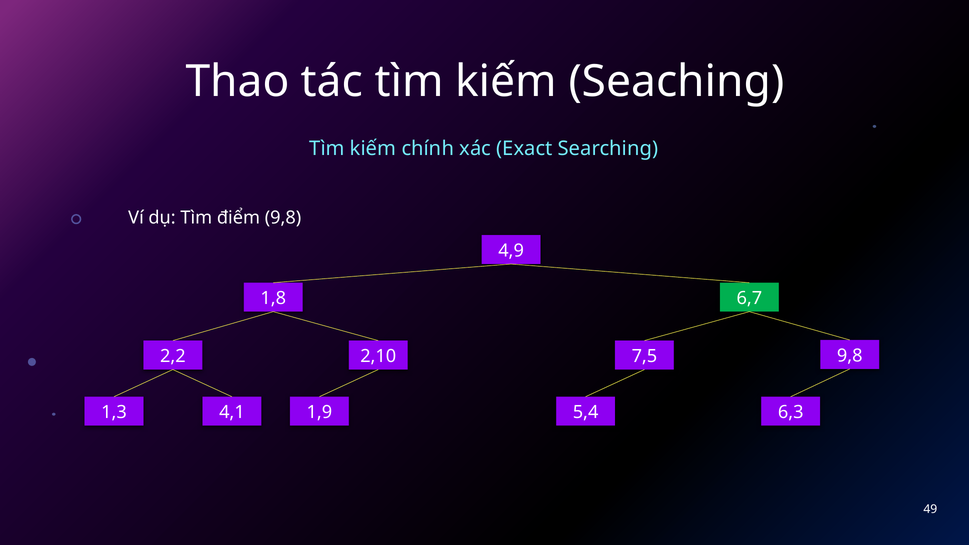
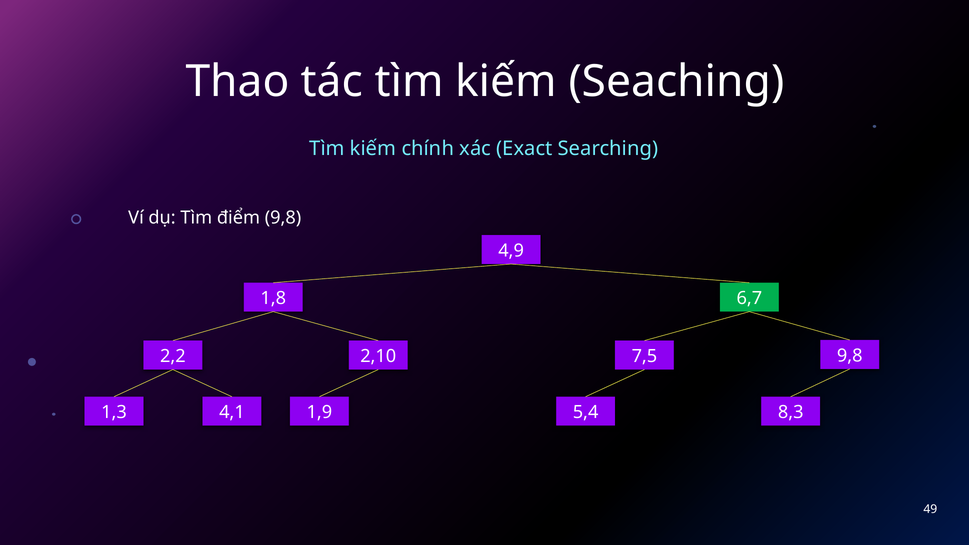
6,3: 6,3 -> 8,3
